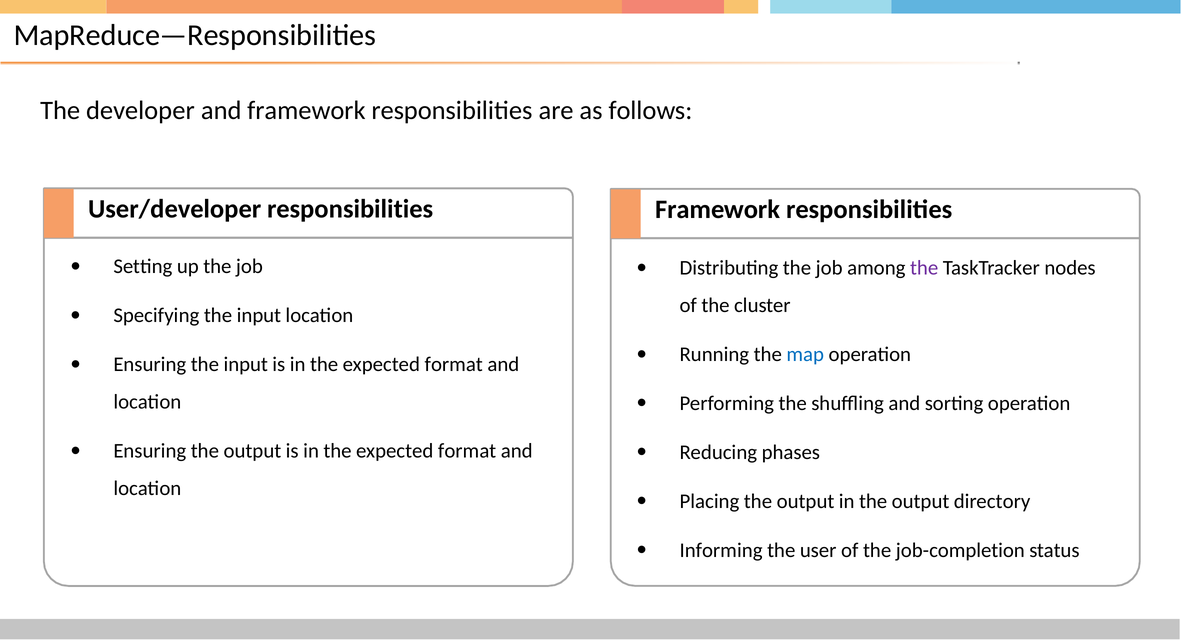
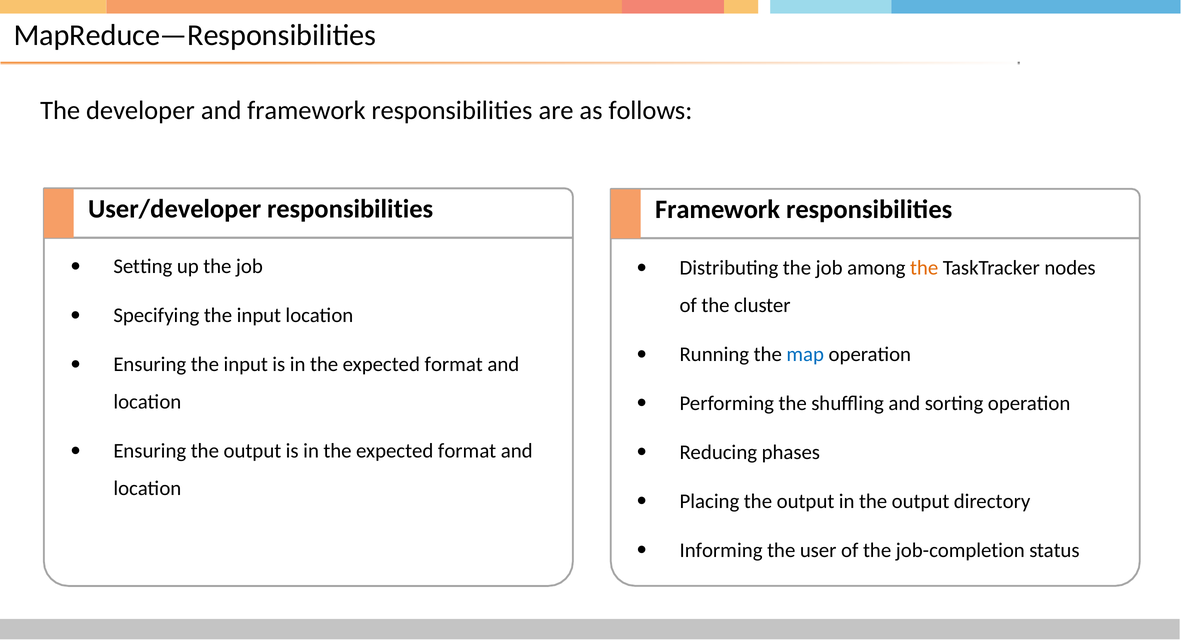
the at (924, 268) colour: purple -> orange
